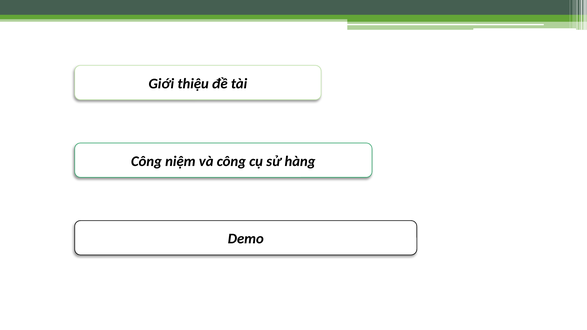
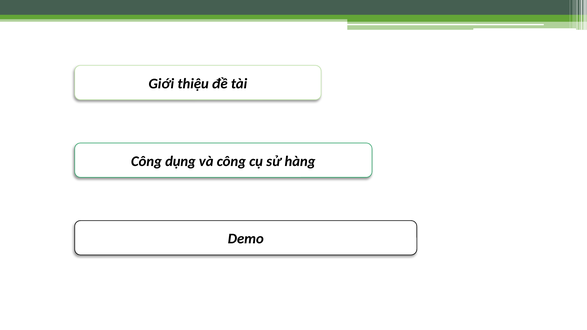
niệm: niệm -> dụng
